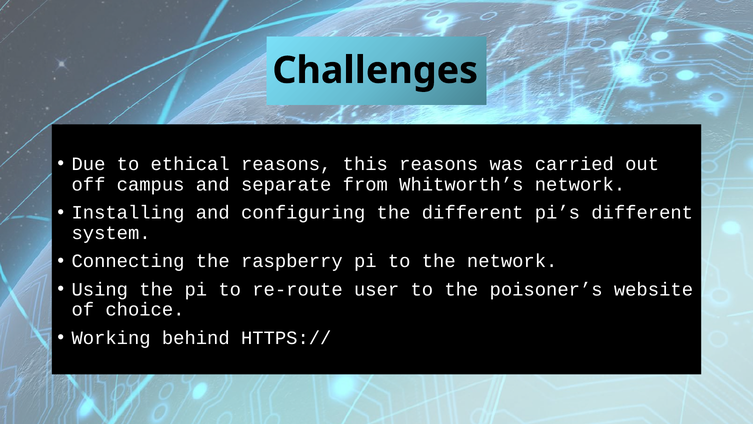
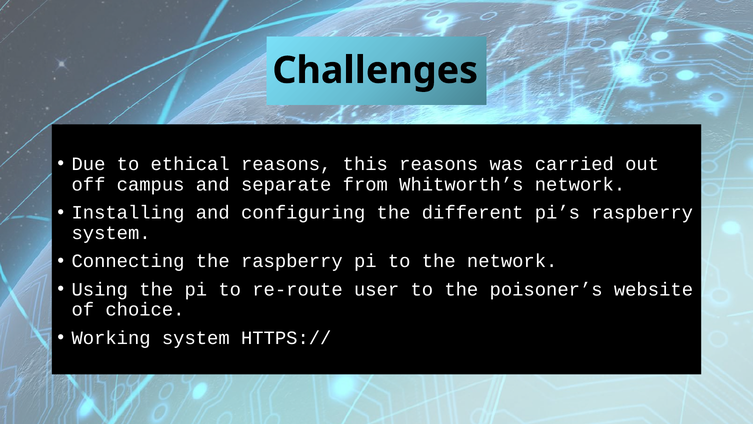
pi’s different: different -> raspberry
Working behind: behind -> system
